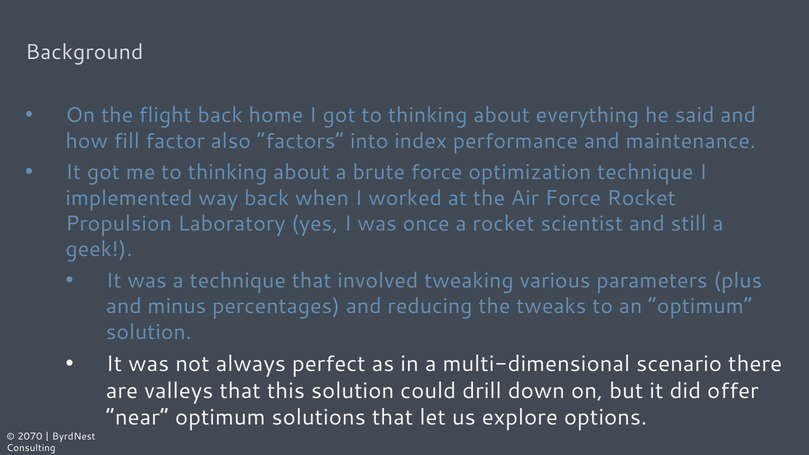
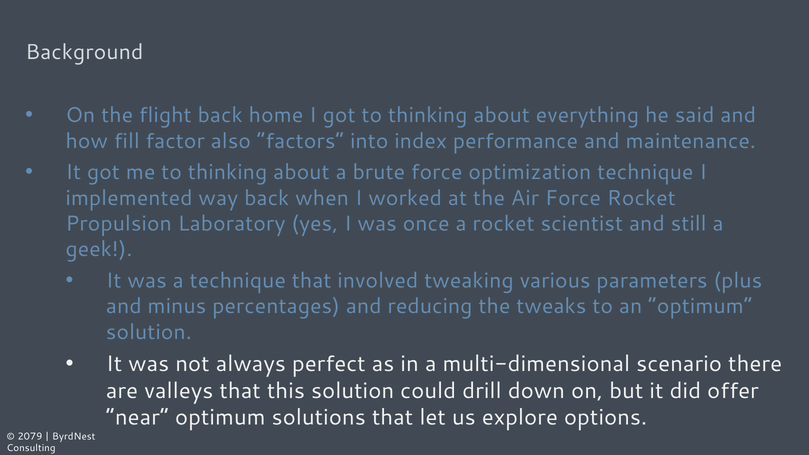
2070: 2070 -> 2079
